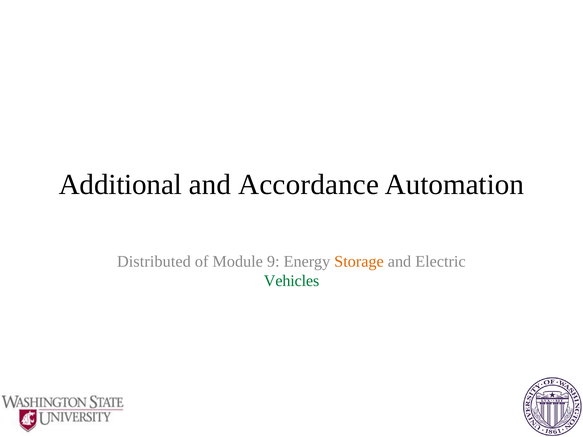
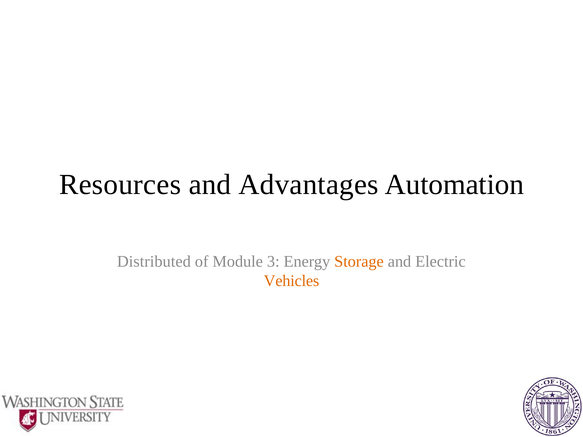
Additional: Additional -> Resources
Accordance: Accordance -> Advantages
9: 9 -> 3
Vehicles colour: green -> orange
